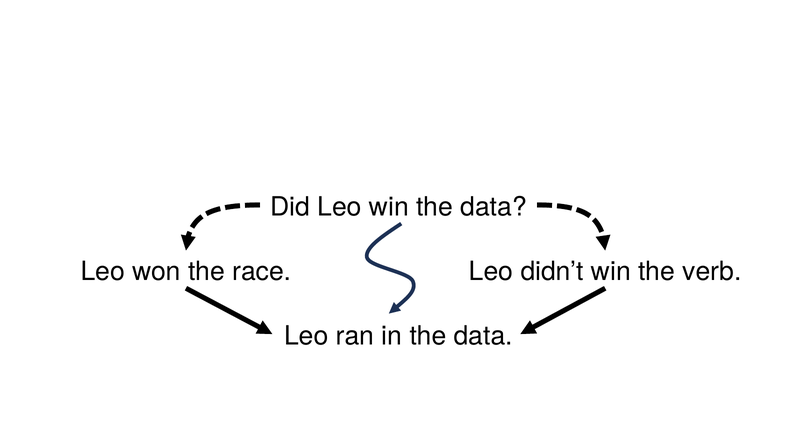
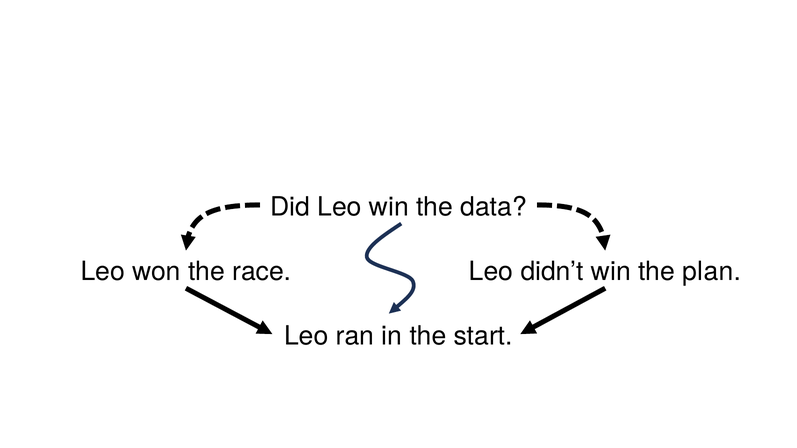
verb: verb -> plan
in the data: data -> start
